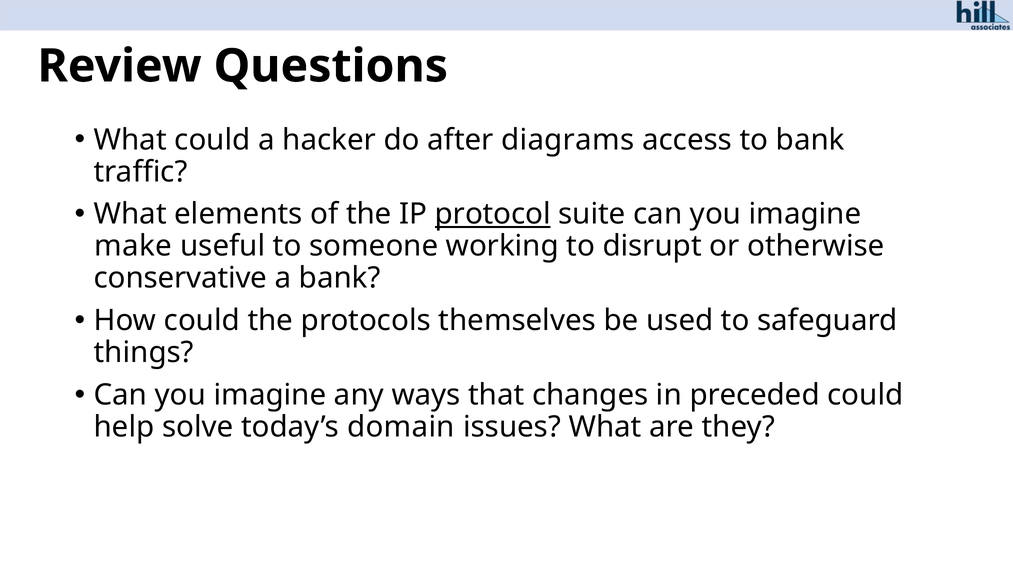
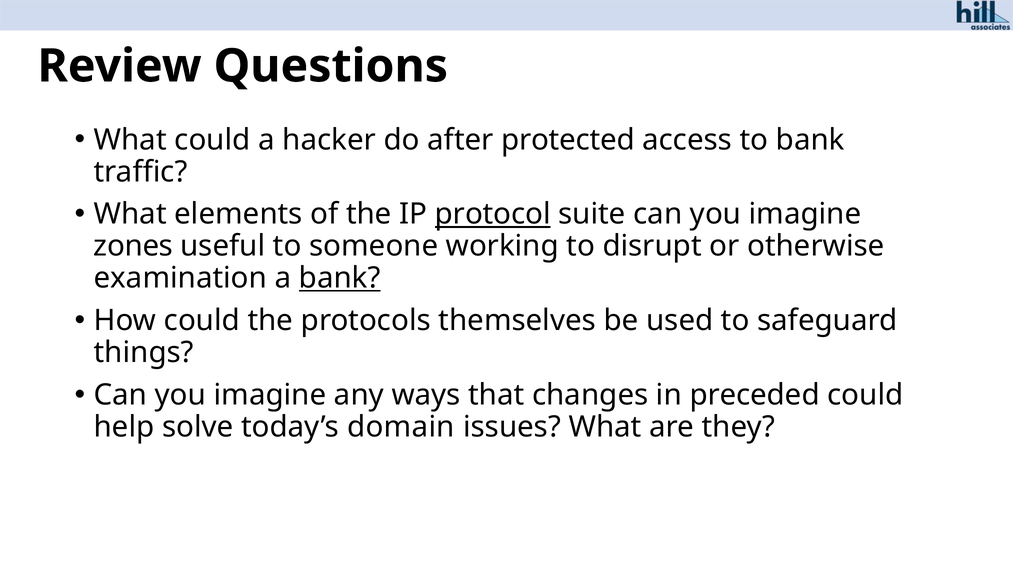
diagrams: diagrams -> protected
make: make -> zones
conservative: conservative -> examination
bank at (340, 278) underline: none -> present
